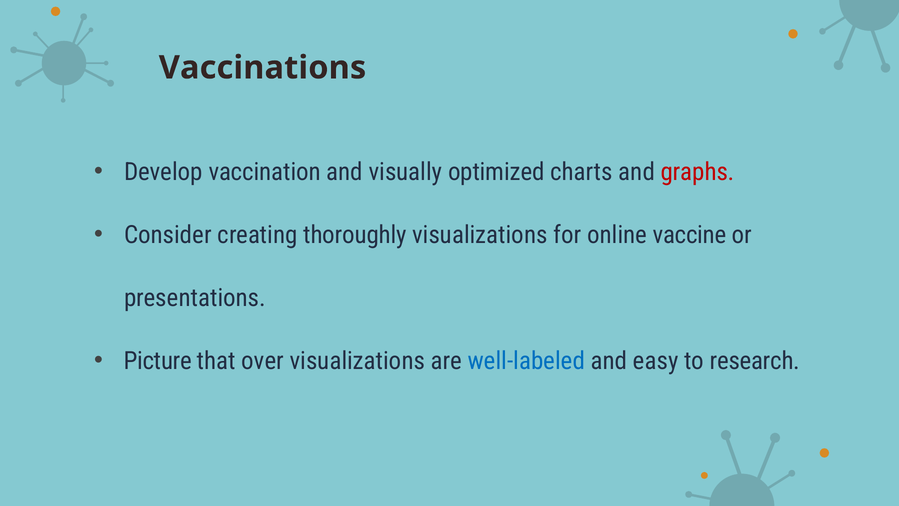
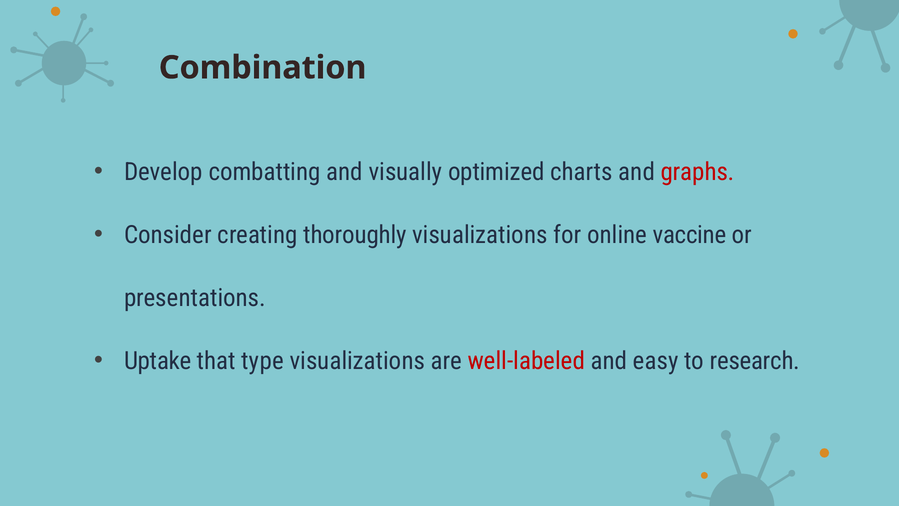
Vaccinations: Vaccinations -> Combination
vaccination: vaccination -> combatting
Picture: Picture -> Uptake
over: over -> type
well-labeled colour: blue -> red
